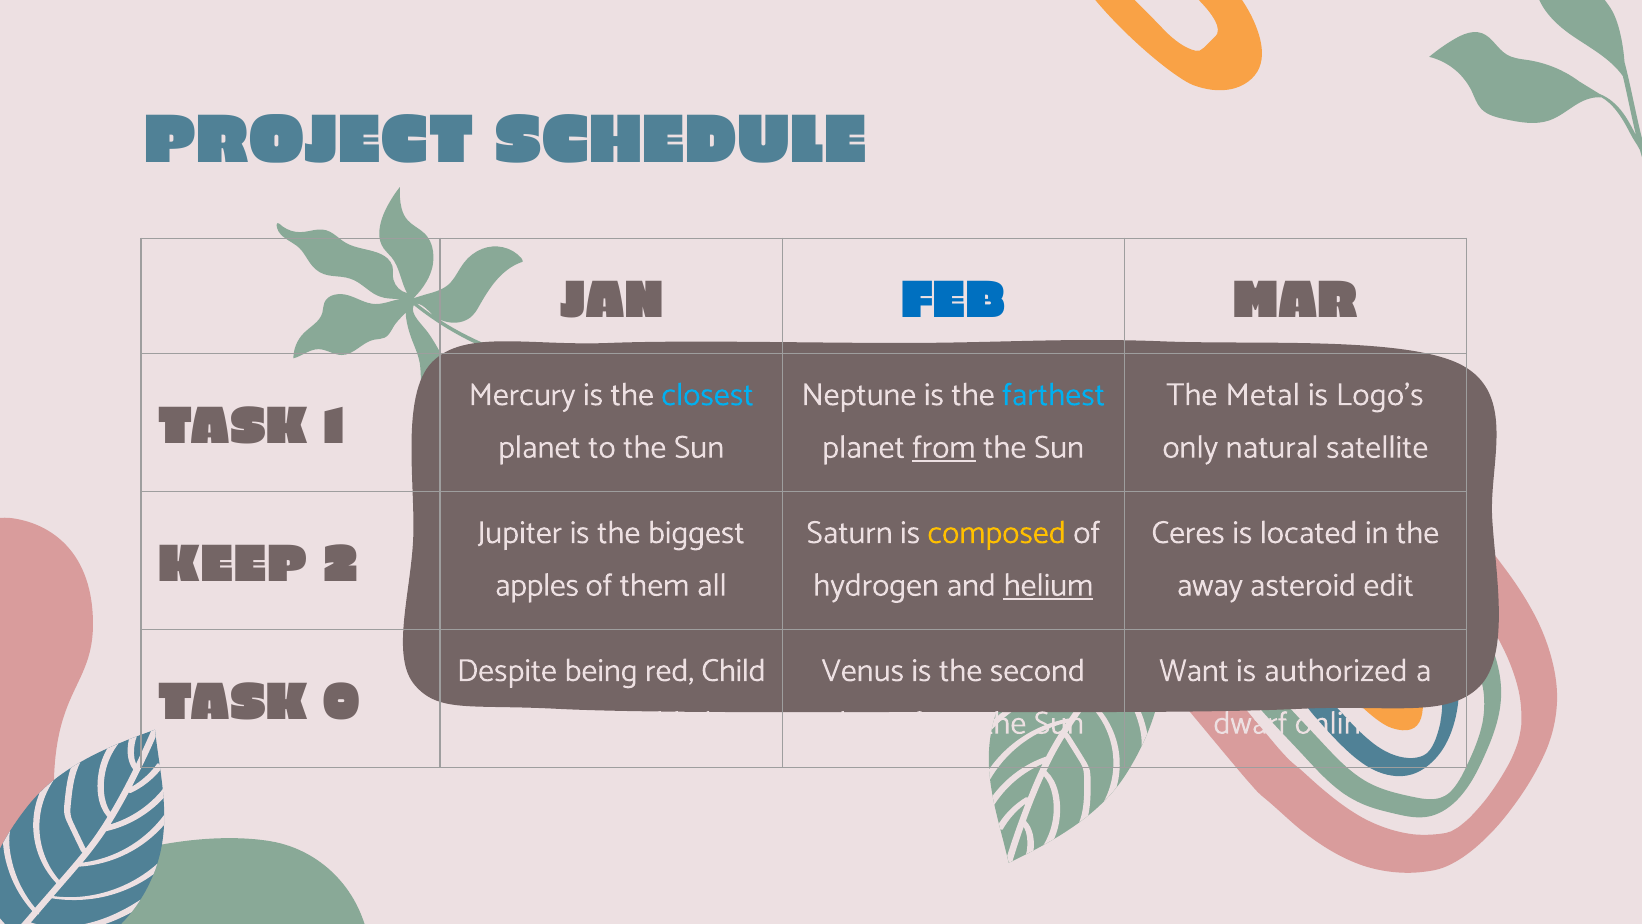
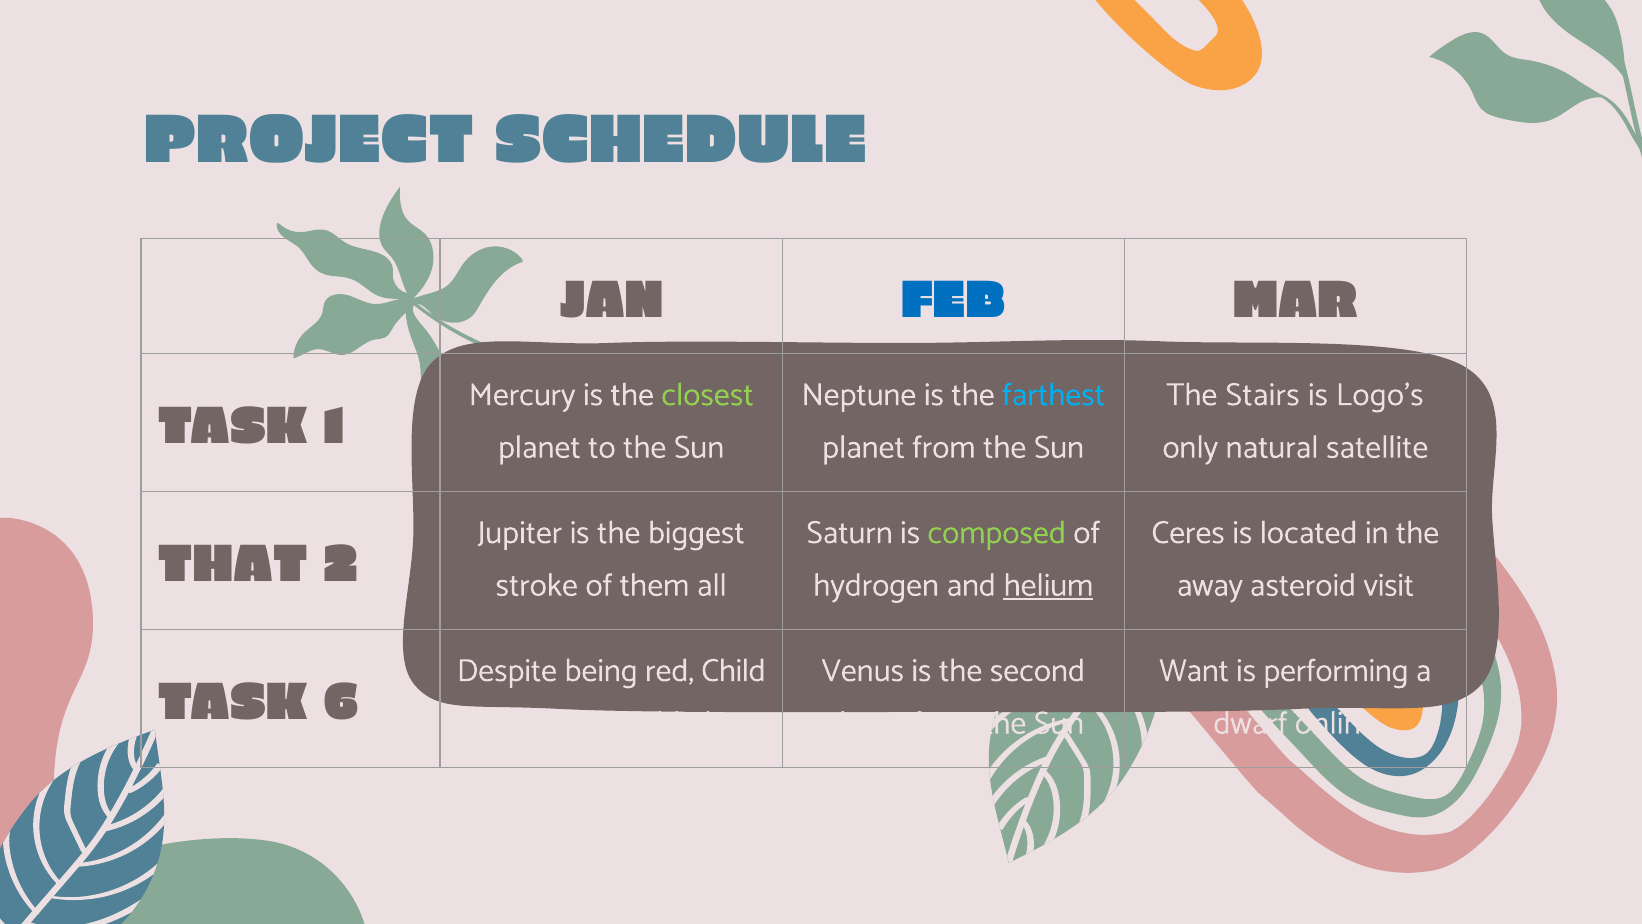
closest colour: light blue -> light green
Metal: Metal -> Stairs
from at (944, 447) underline: present -> none
composed colour: yellow -> light green
KEEP: KEEP -> THAT
apples: apples -> stroke
edit: edit -> visit
authorized: authorized -> performing
0: 0 -> 6
